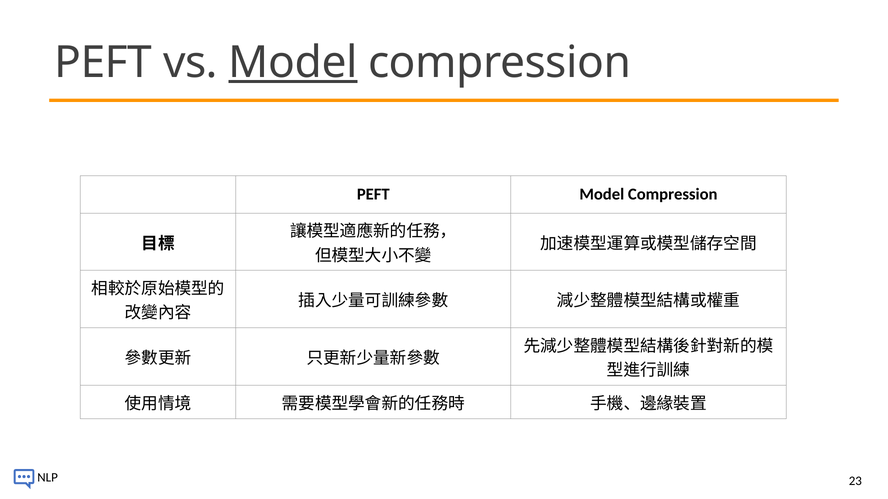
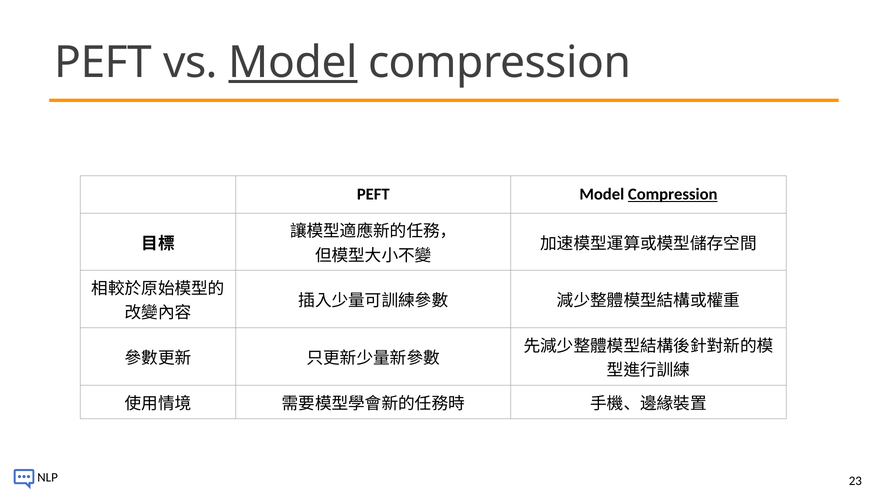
Compression at (673, 195) underline: none -> present
